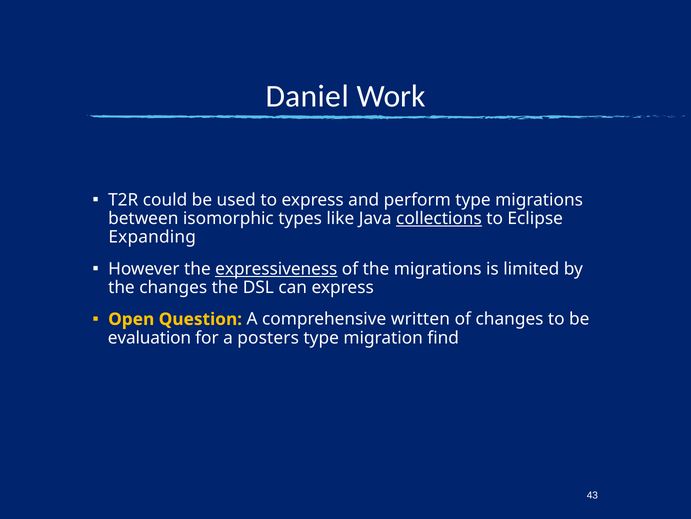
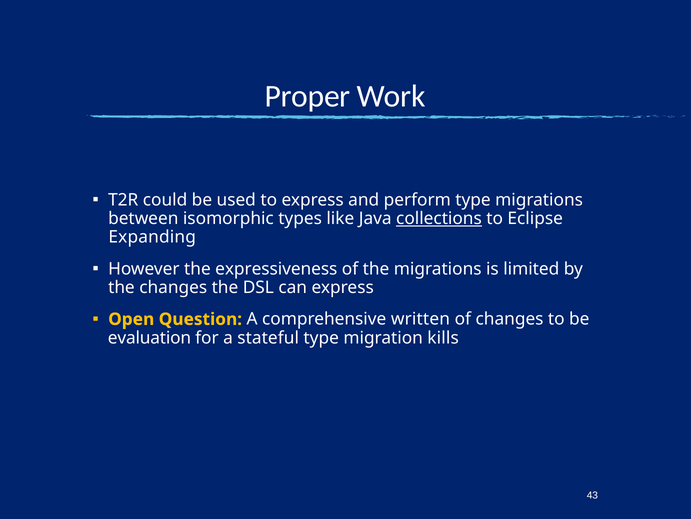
Daniel: Daniel -> Proper
expressiveness underline: present -> none
posters: posters -> stateful
find: find -> kills
